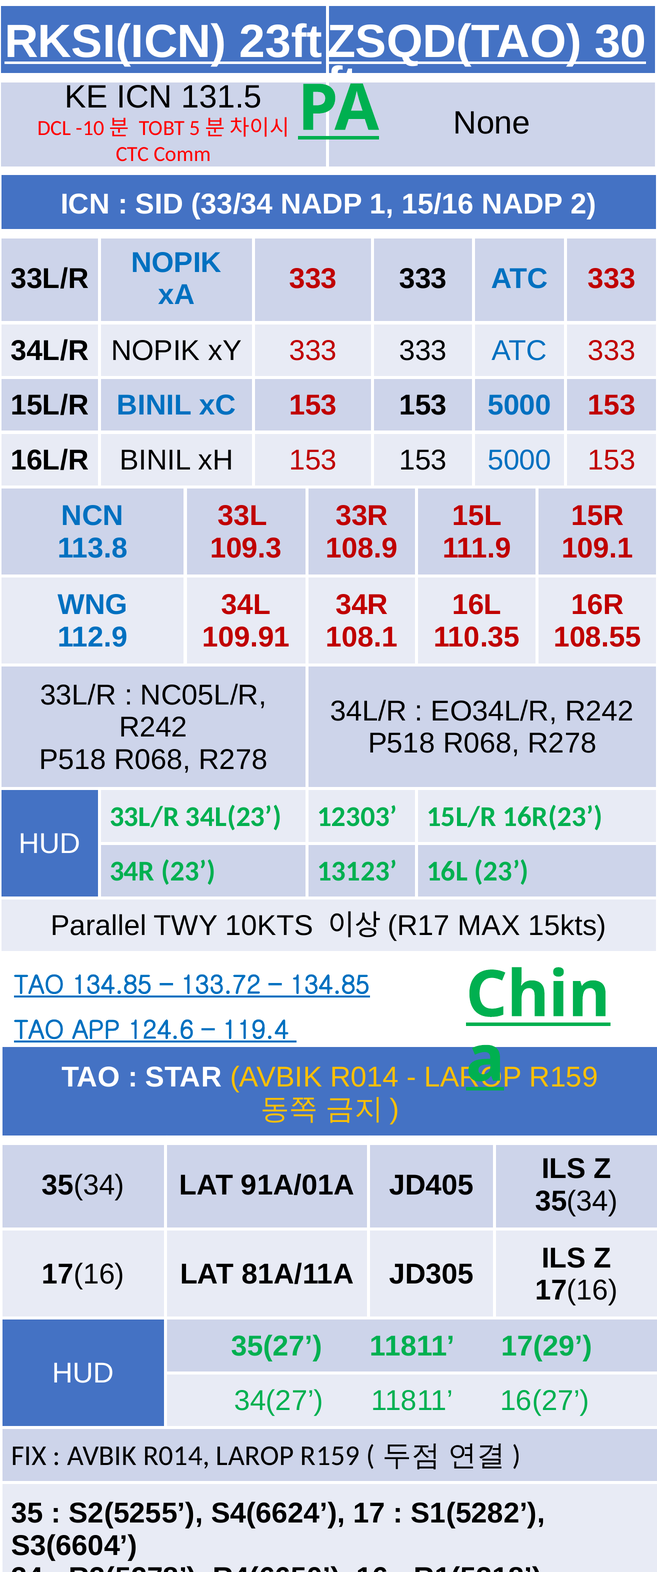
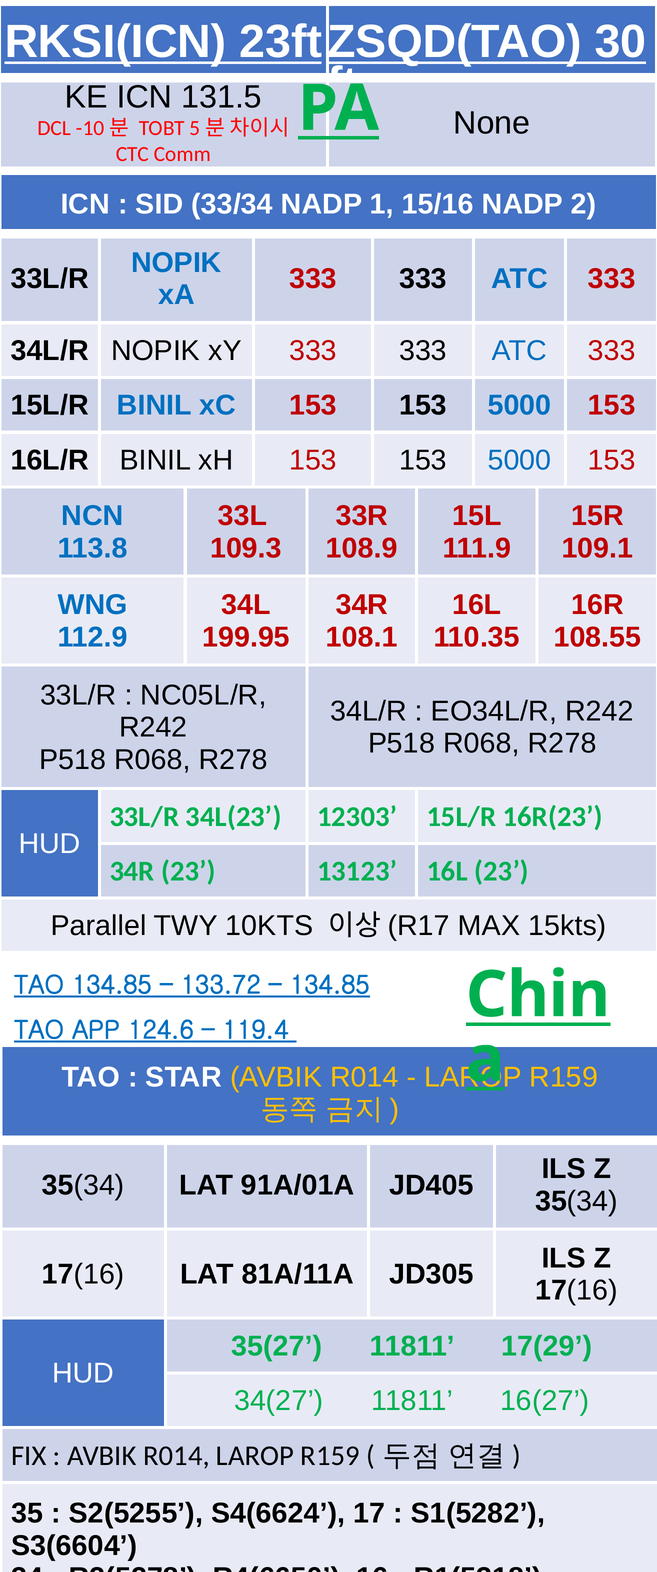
109.91: 109.91 -> 199.95
